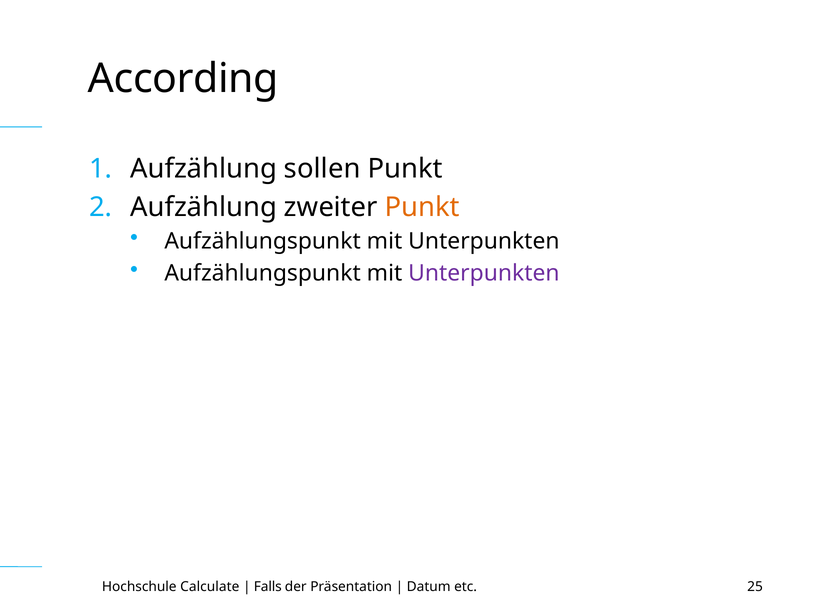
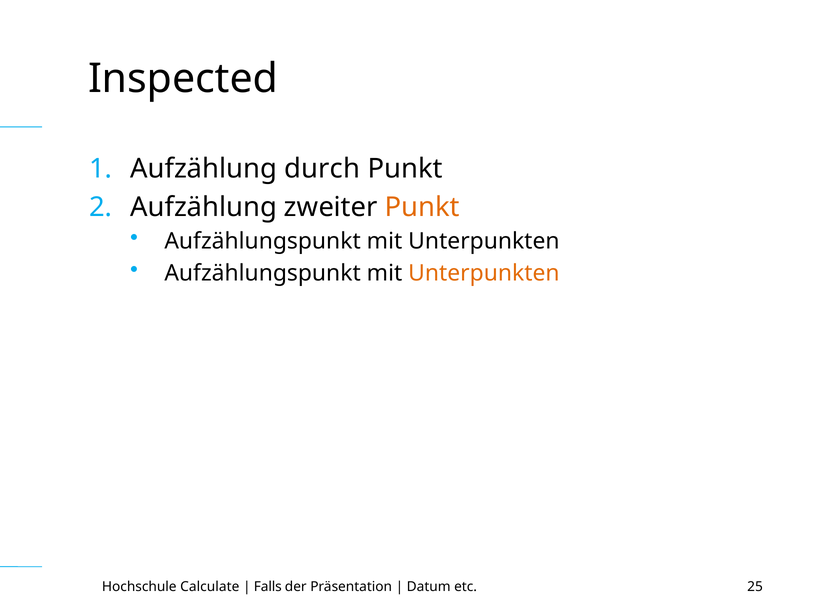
According: According -> Inspected
sollen: sollen -> durch
Unterpunkten at (484, 274) colour: purple -> orange
